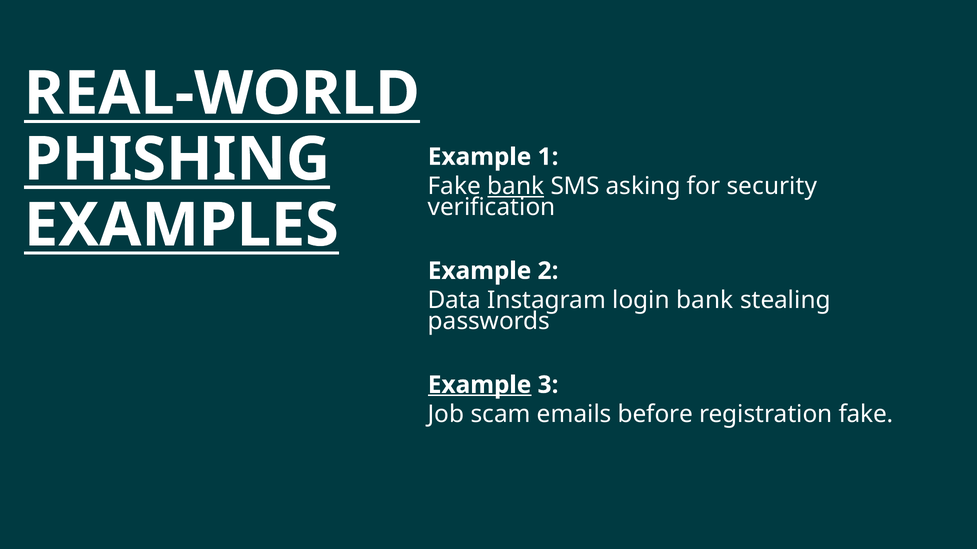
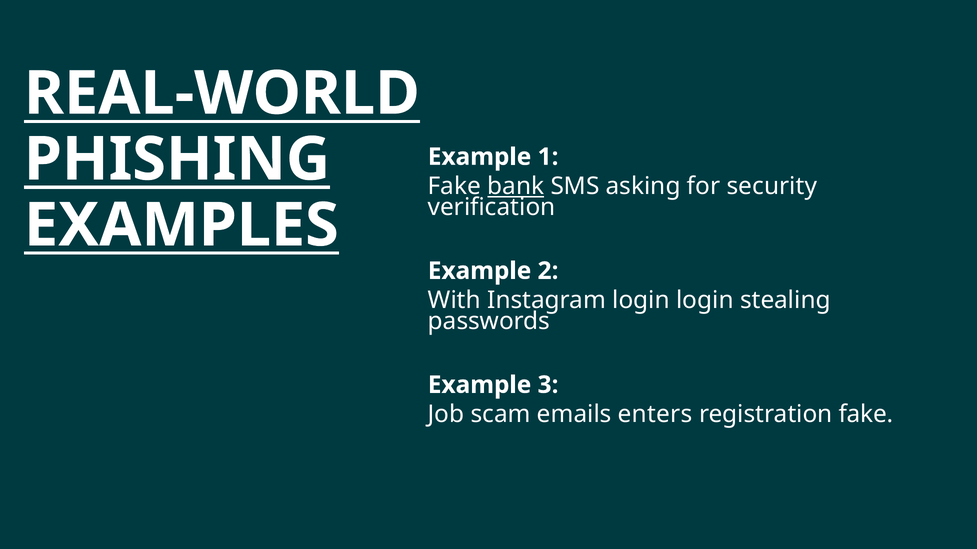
Data: Data -> With
login bank: bank -> login
Example at (480, 385) underline: present -> none
before: before -> enters
